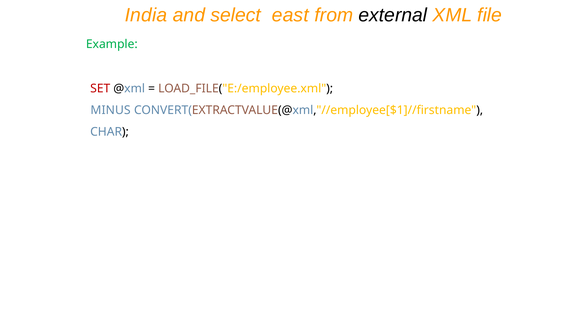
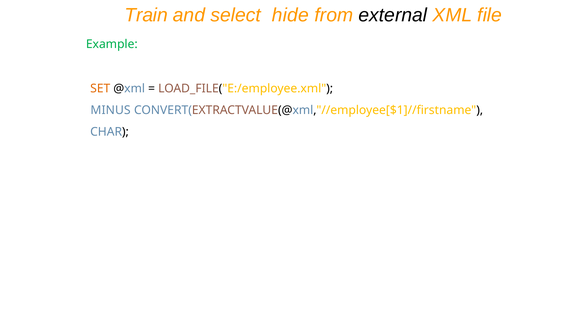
India: India -> Train
east: east -> hide
SET colour: red -> orange
